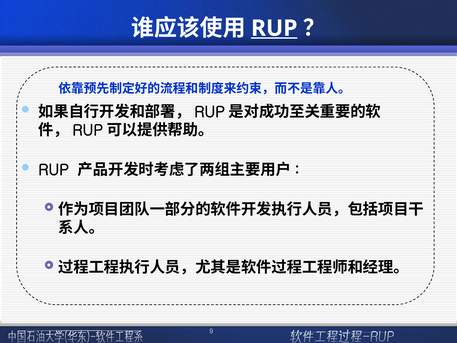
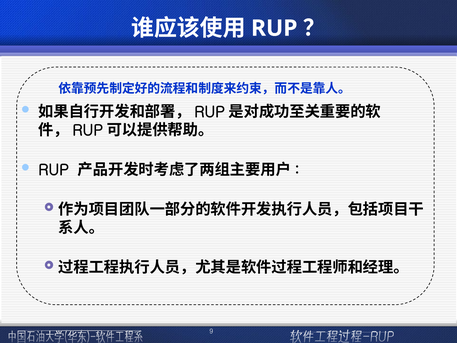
RUP at (274, 28) underline: present -> none
